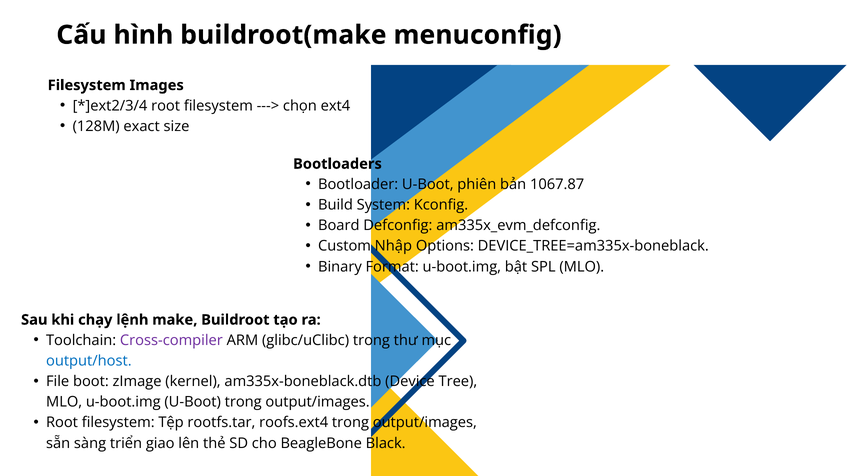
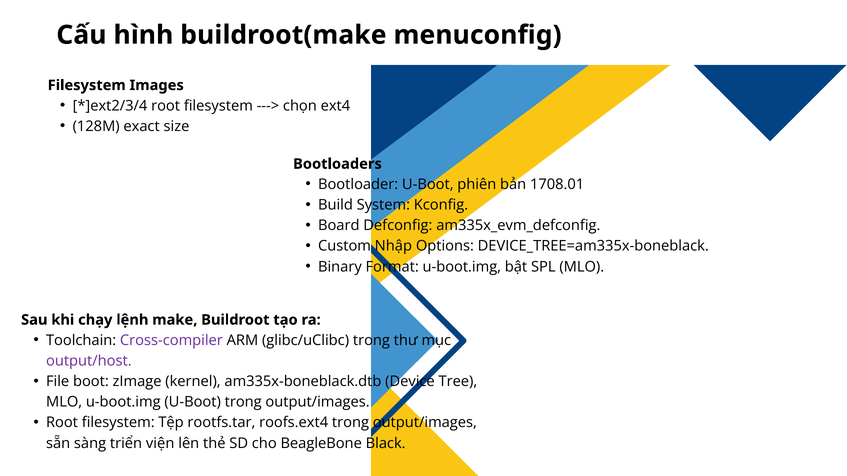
1067.87: 1067.87 -> 1708.01
output/host colour: blue -> purple
giao: giao -> viện
